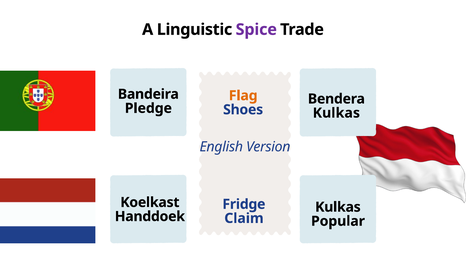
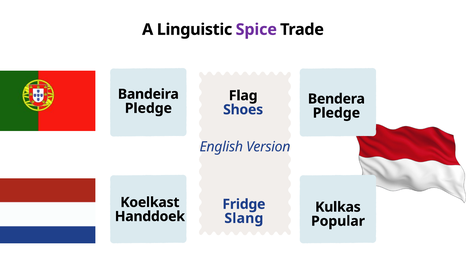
Flag colour: orange -> black
Kulkas at (336, 113): Kulkas -> Pledge
Claim: Claim -> Slang
